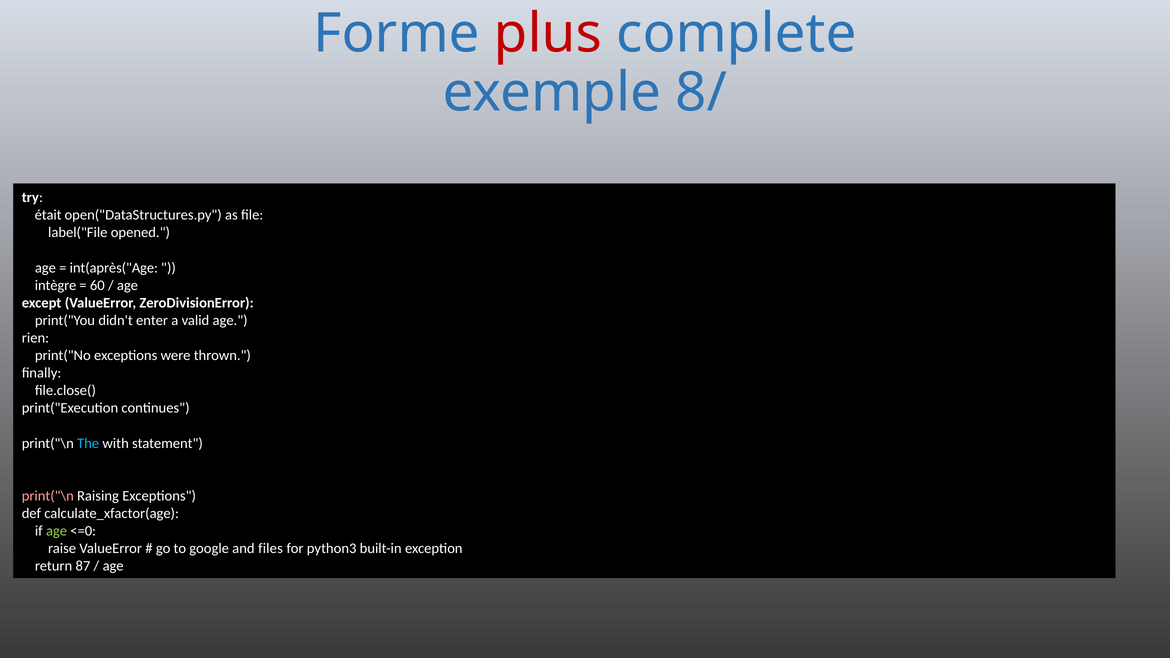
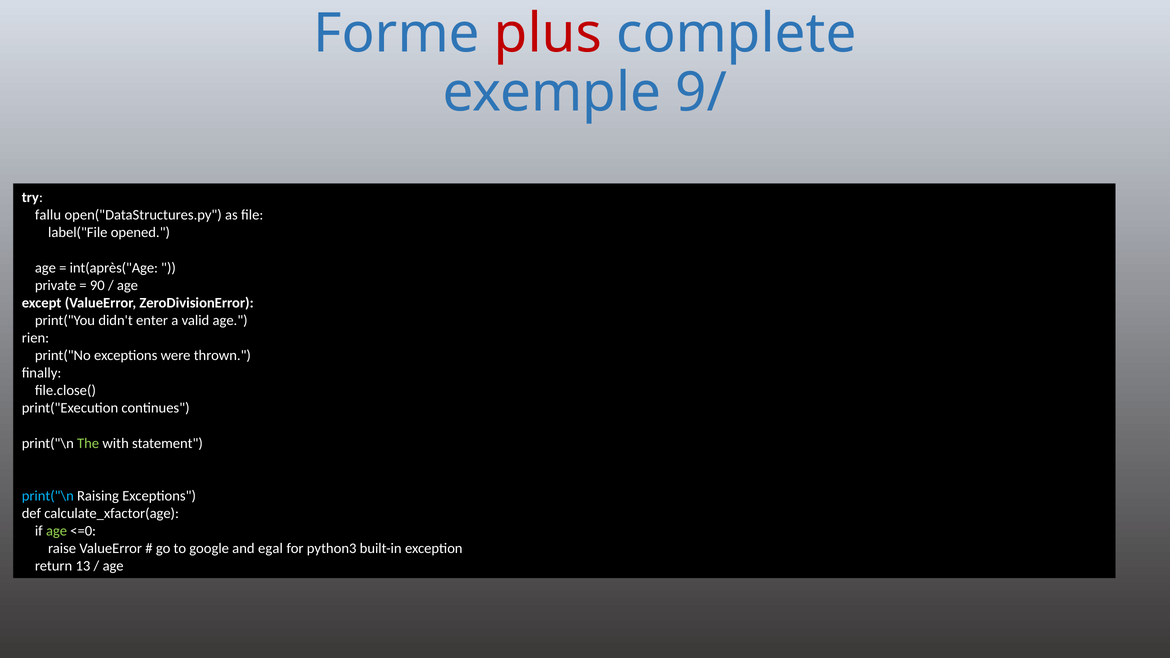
8/: 8/ -> 9/
était: était -> fallu
intègre: intègre -> private
60: 60 -> 90
The colour: light blue -> light green
print("\n at (48, 496) colour: pink -> light blue
files: files -> egal
87: 87 -> 13
